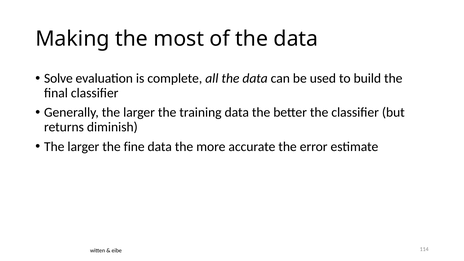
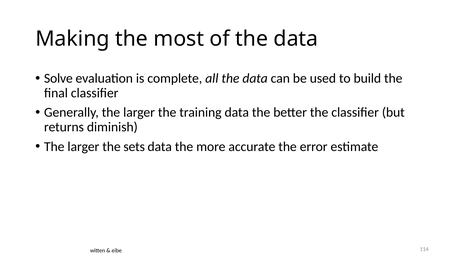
fine: fine -> sets
